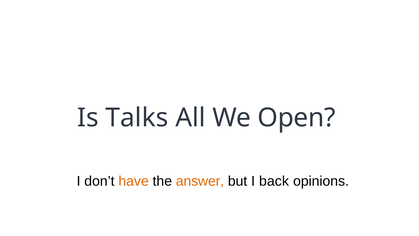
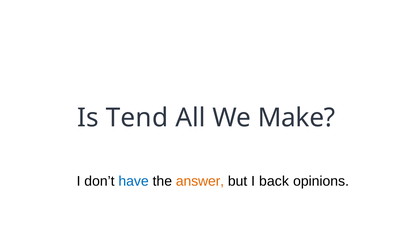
Talks: Talks -> Tend
Open: Open -> Make
have colour: orange -> blue
